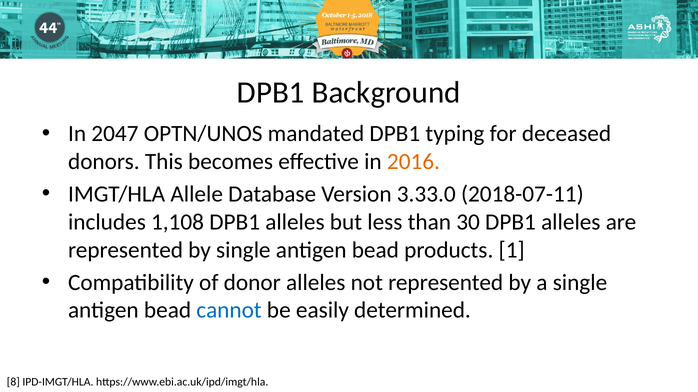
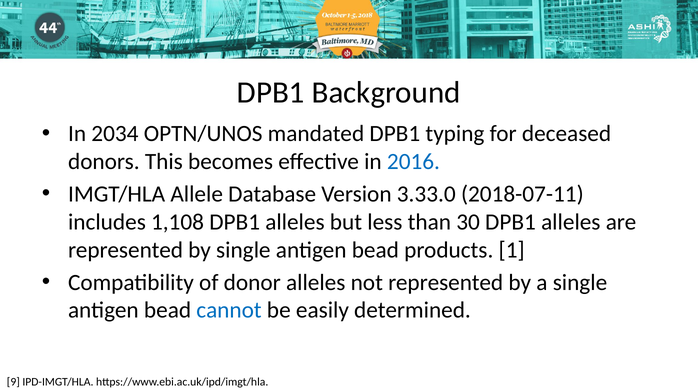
2047: 2047 -> 2034
2016 colour: orange -> blue
8: 8 -> 9
